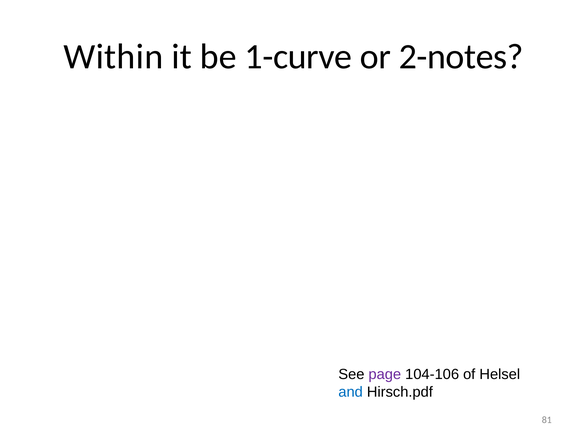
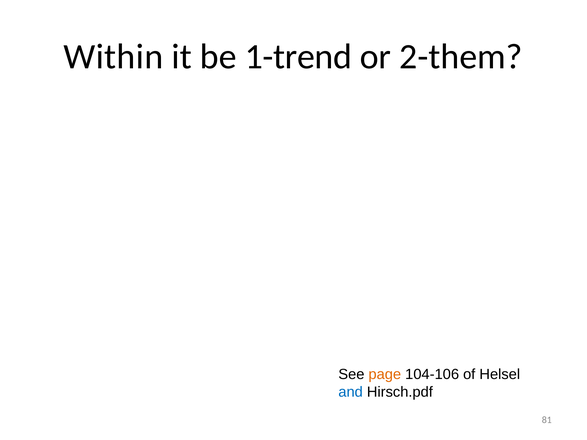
1-curve: 1-curve -> 1-trend
2-notes: 2-notes -> 2-them
page colour: purple -> orange
